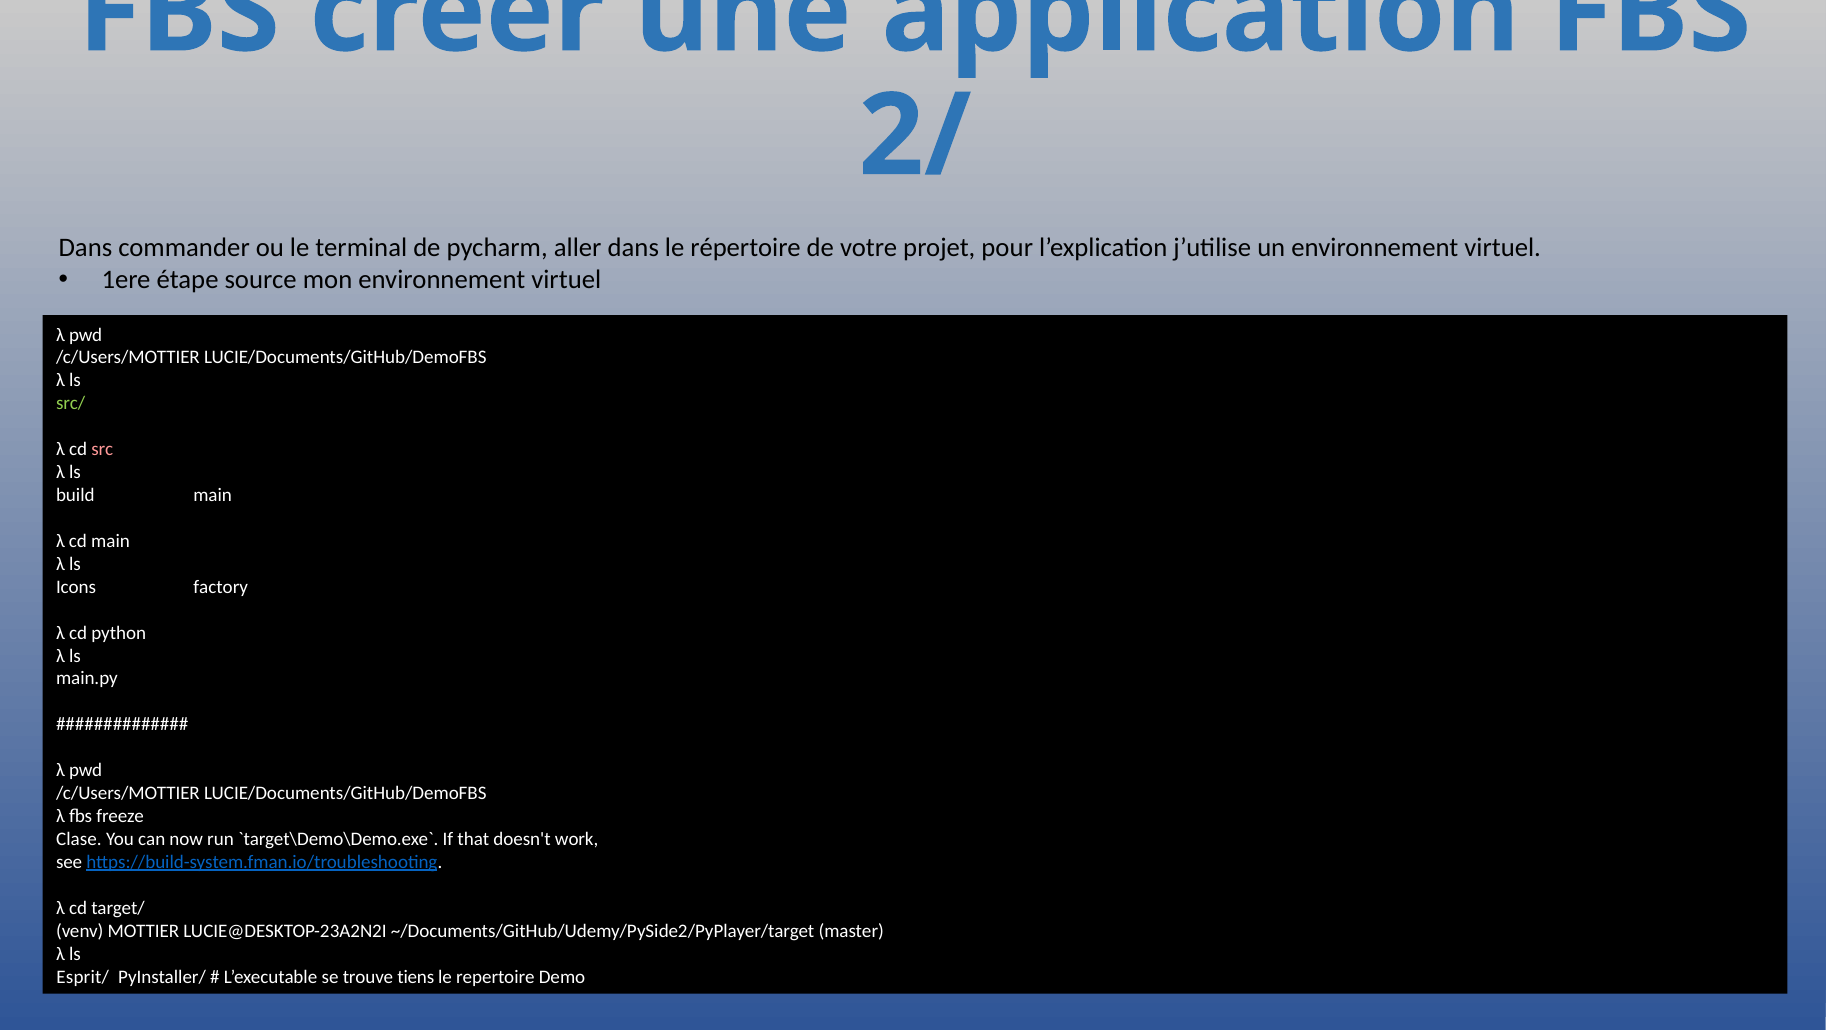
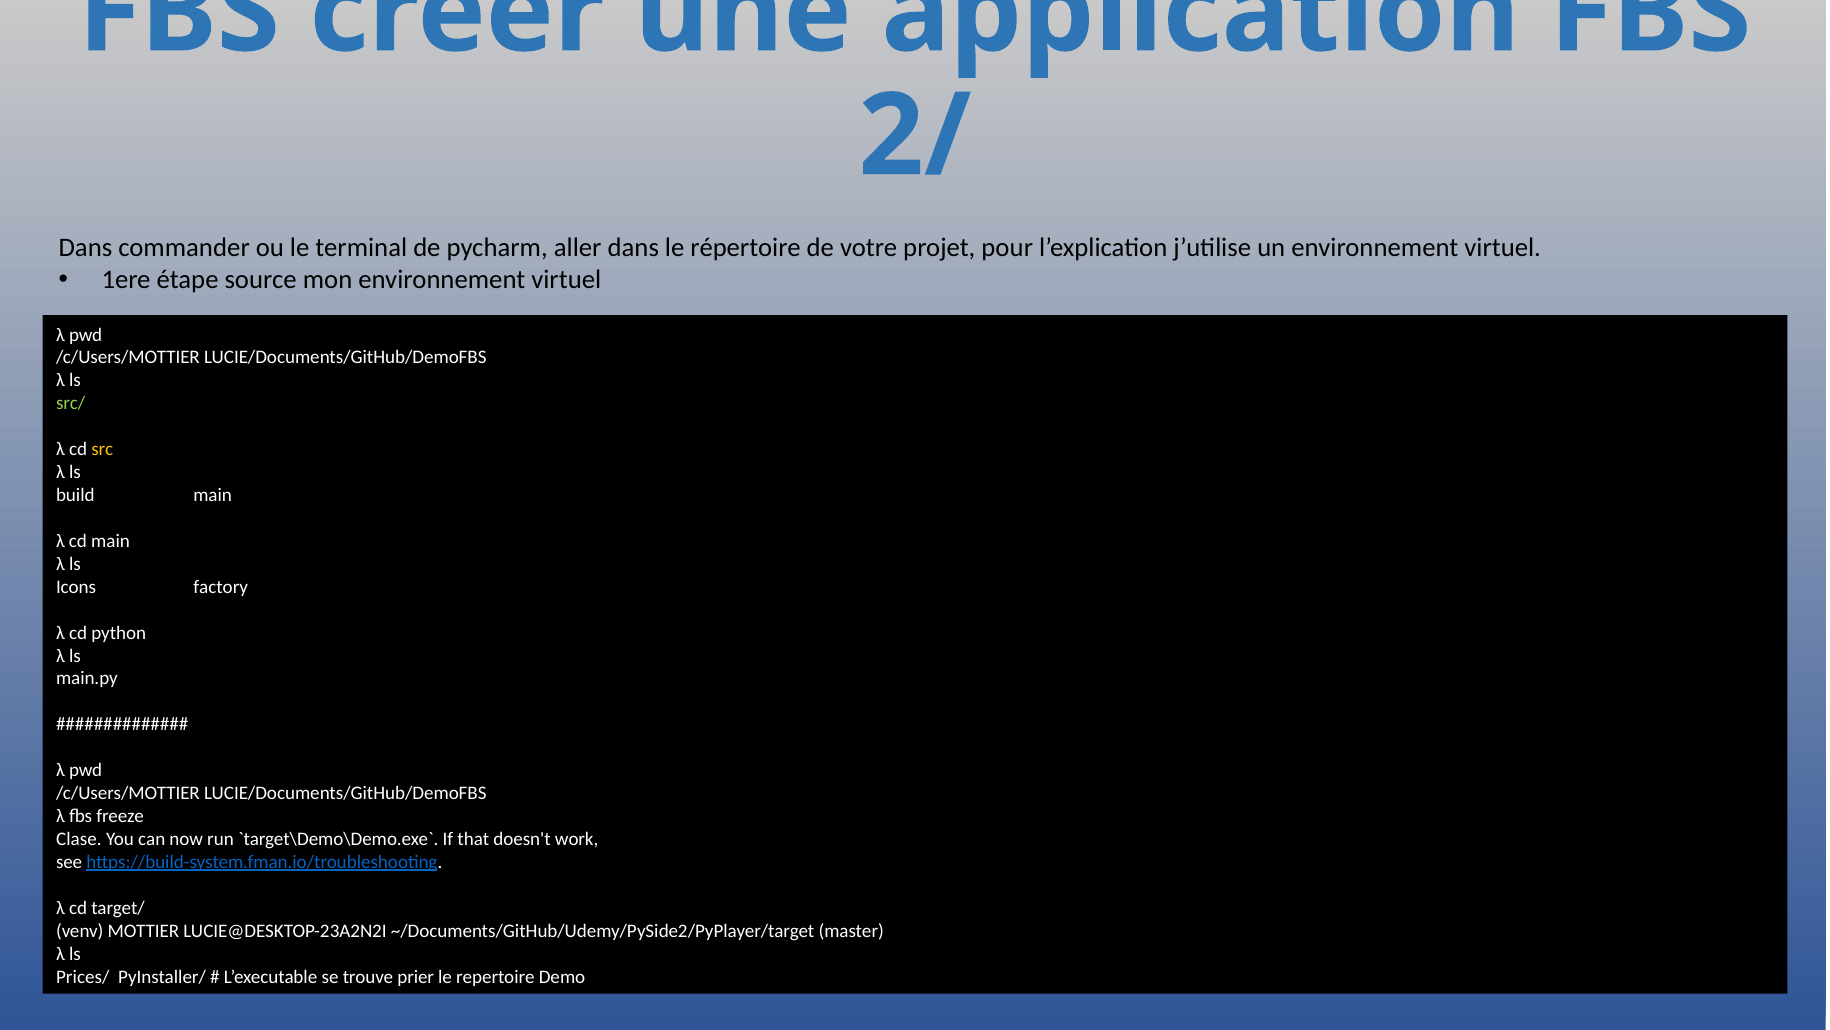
src colour: pink -> yellow
Esprit/: Esprit/ -> Prices/
tiens: tiens -> prier
